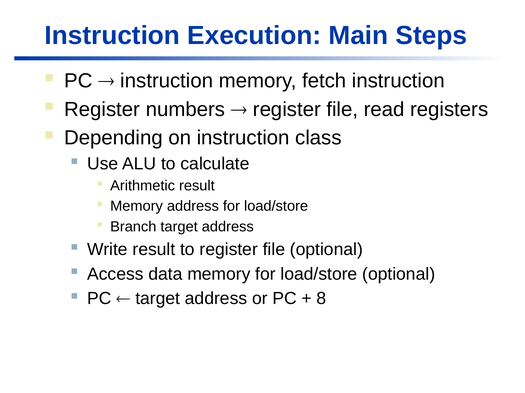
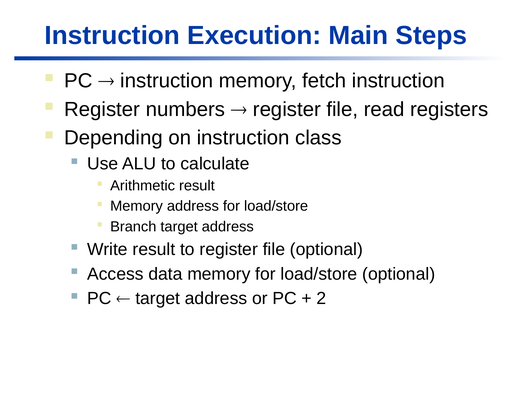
8: 8 -> 2
